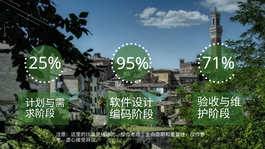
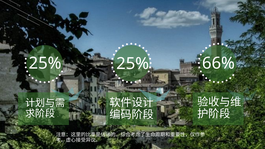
71%: 71% -> 66%
95% at (133, 64): 95% -> 25%
